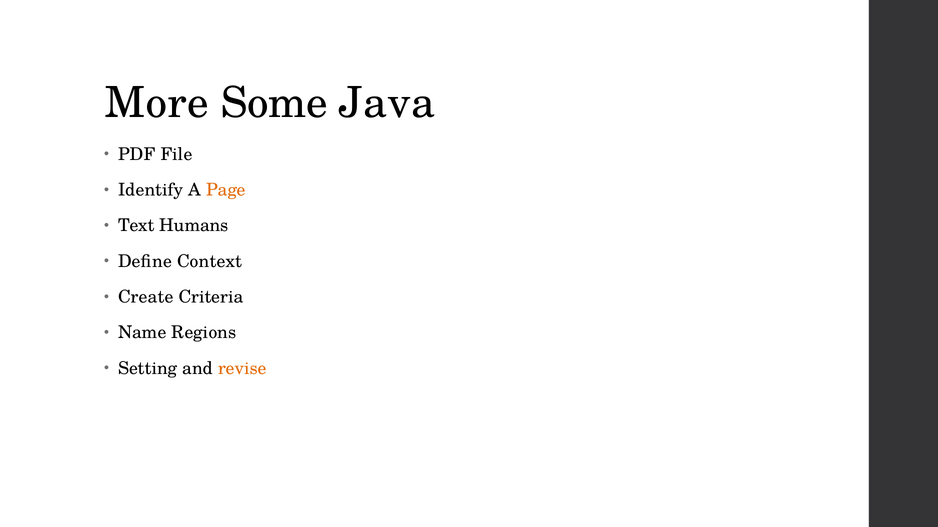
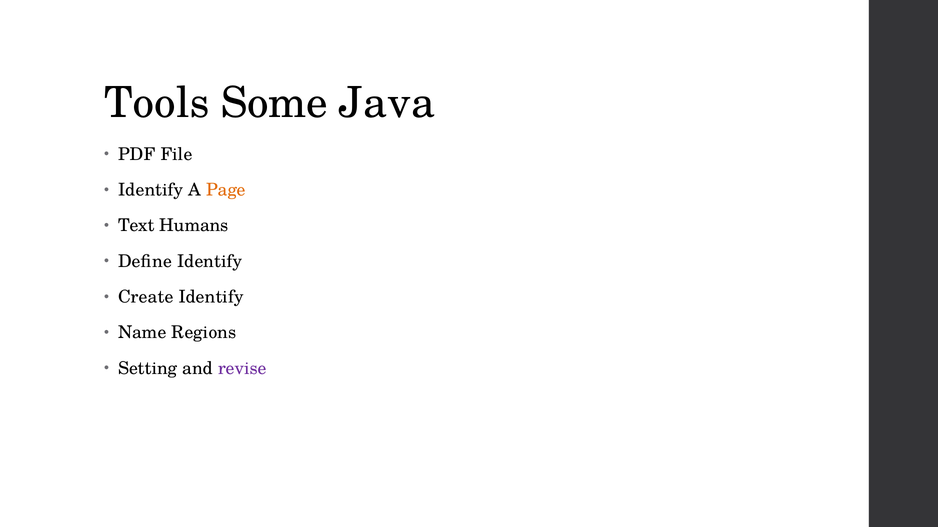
More: More -> Tools
Define Context: Context -> Identify
Create Criteria: Criteria -> Identify
revise colour: orange -> purple
